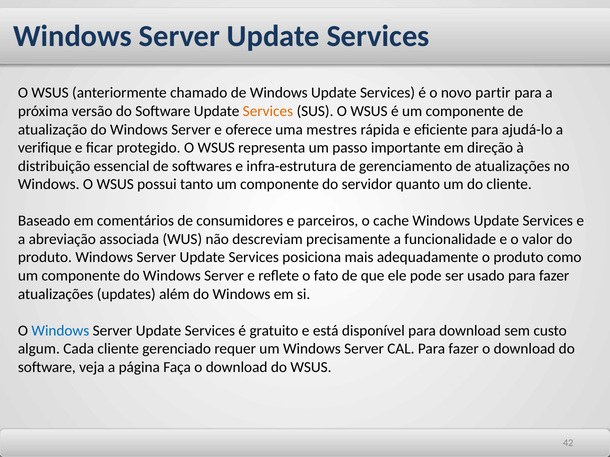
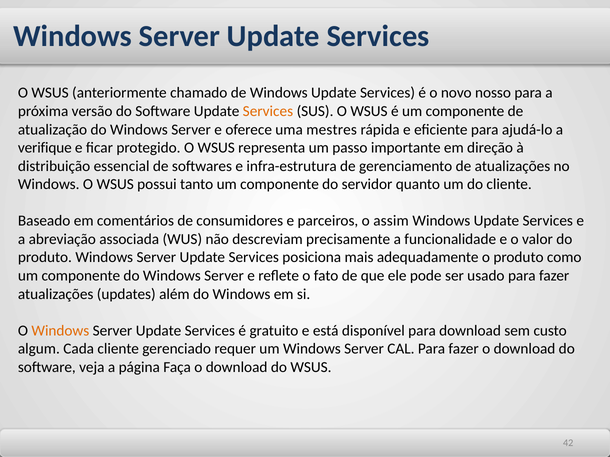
partir: partir -> nosso
cache: cache -> assim
Windows at (60, 331) colour: blue -> orange
